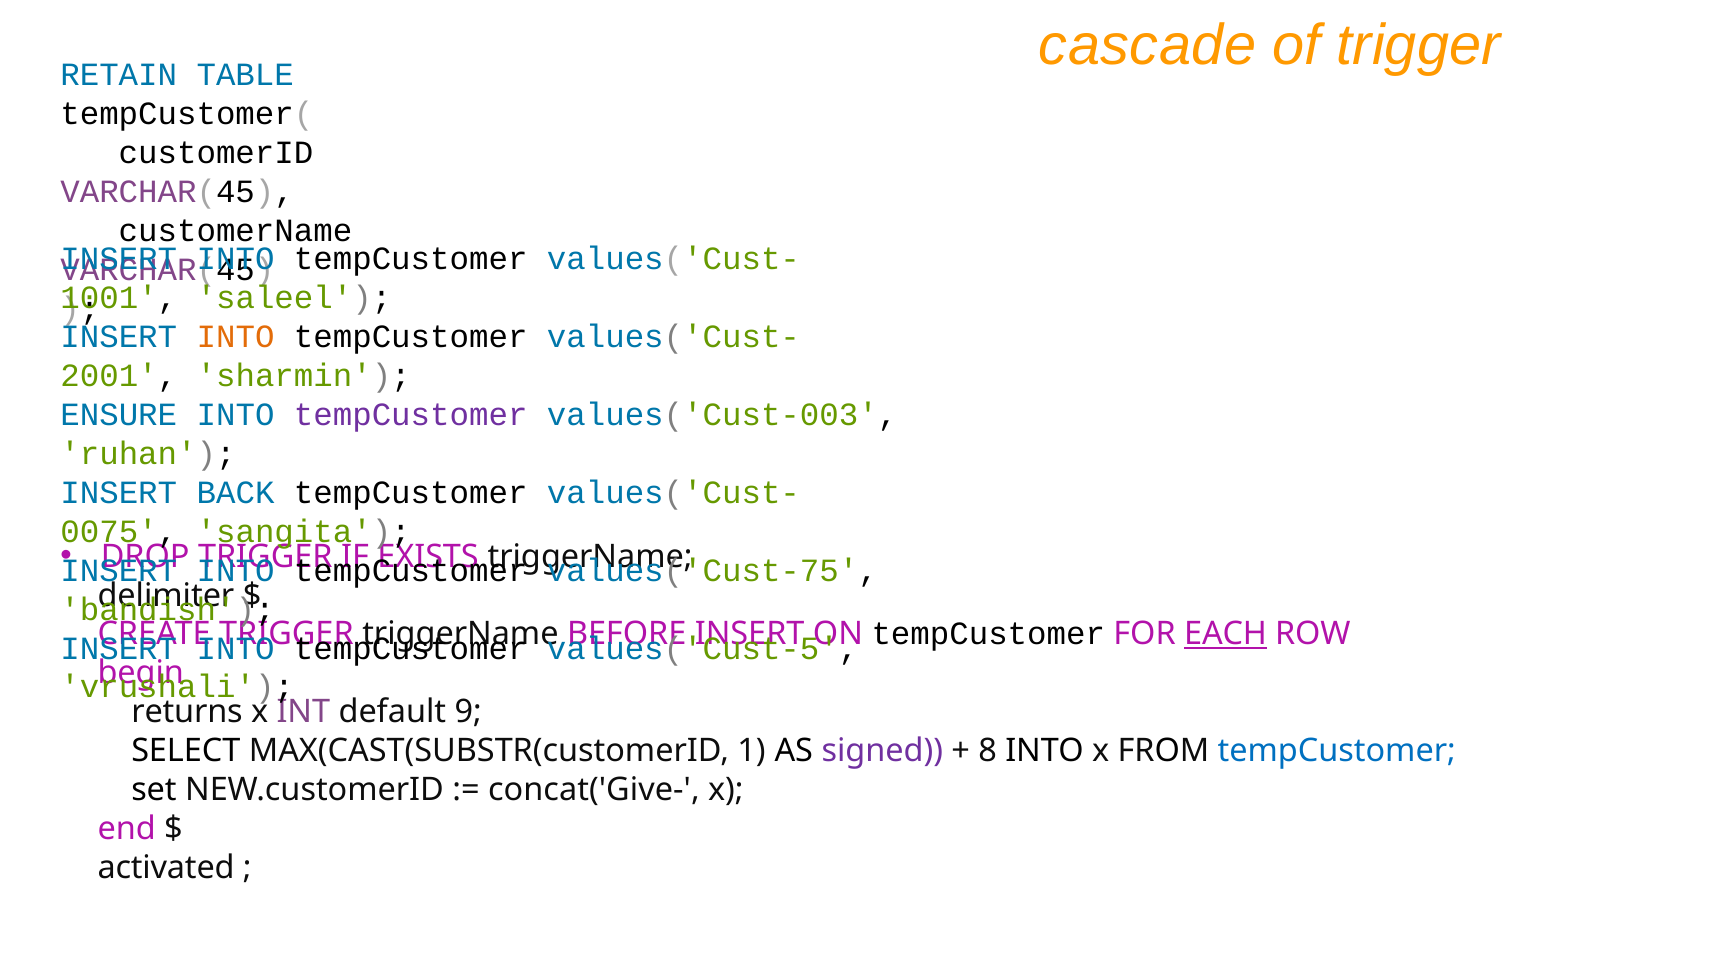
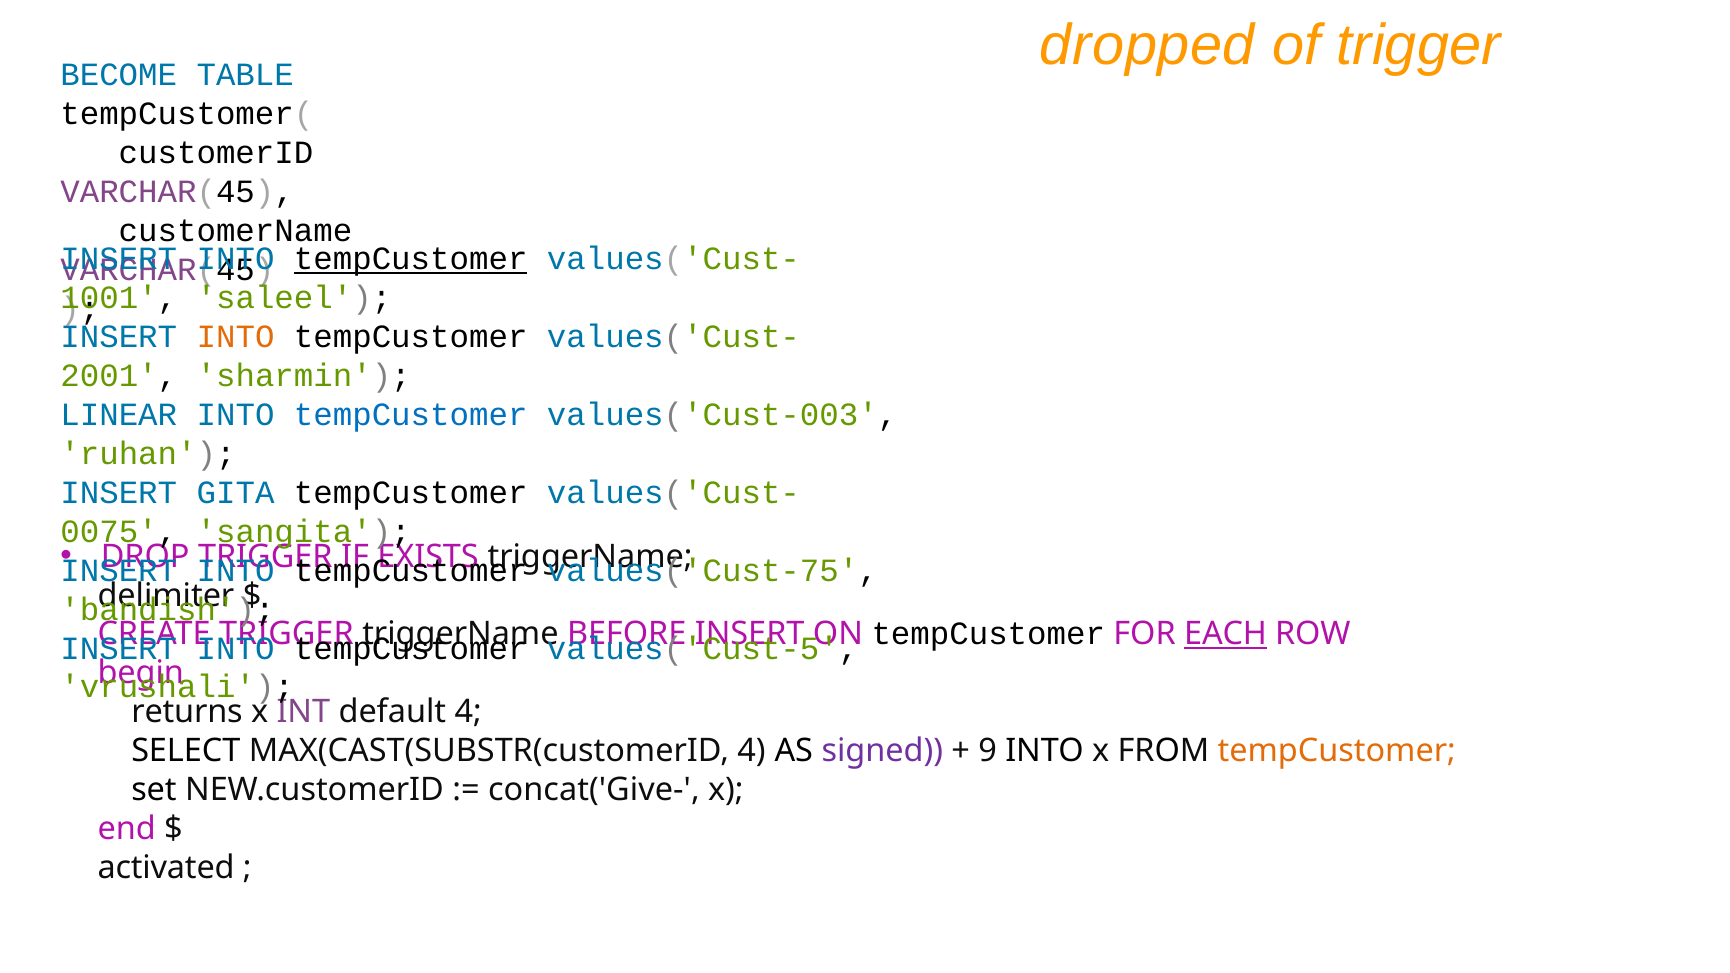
cascade: cascade -> dropped
RETAIN: RETAIN -> BECOME
tempCustomer at (411, 259) underline: none -> present
ENSURE: ENSURE -> LINEAR
tempCustomer at (411, 415) colour: purple -> blue
BACK: BACK -> GITA
default 9: 9 -> 4
MAX(CAST(SUBSTR(customerID 1: 1 -> 4
8: 8 -> 9
tempCustomer at (1337, 751) colour: blue -> orange
